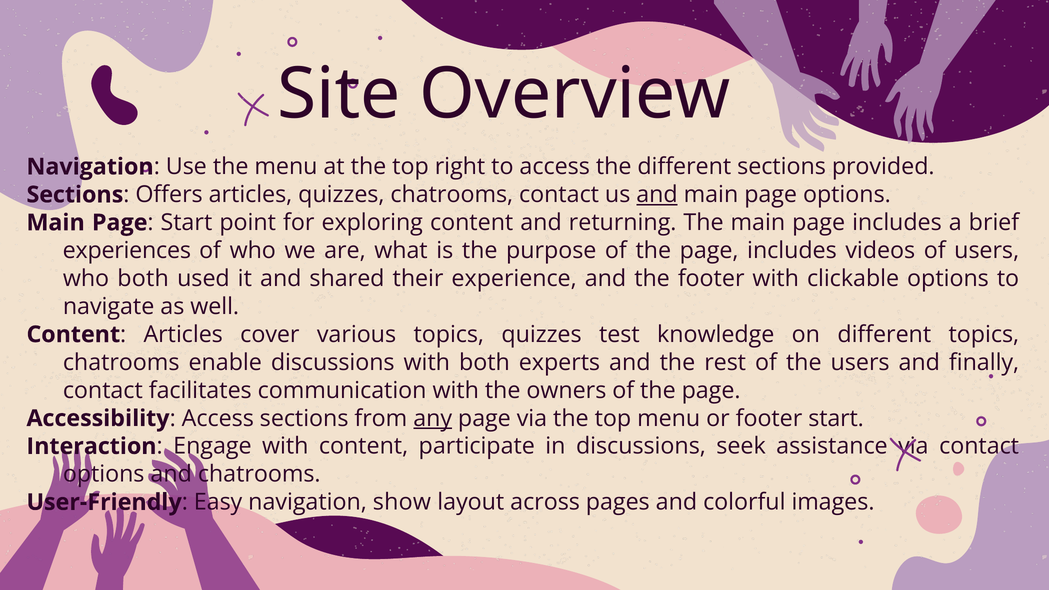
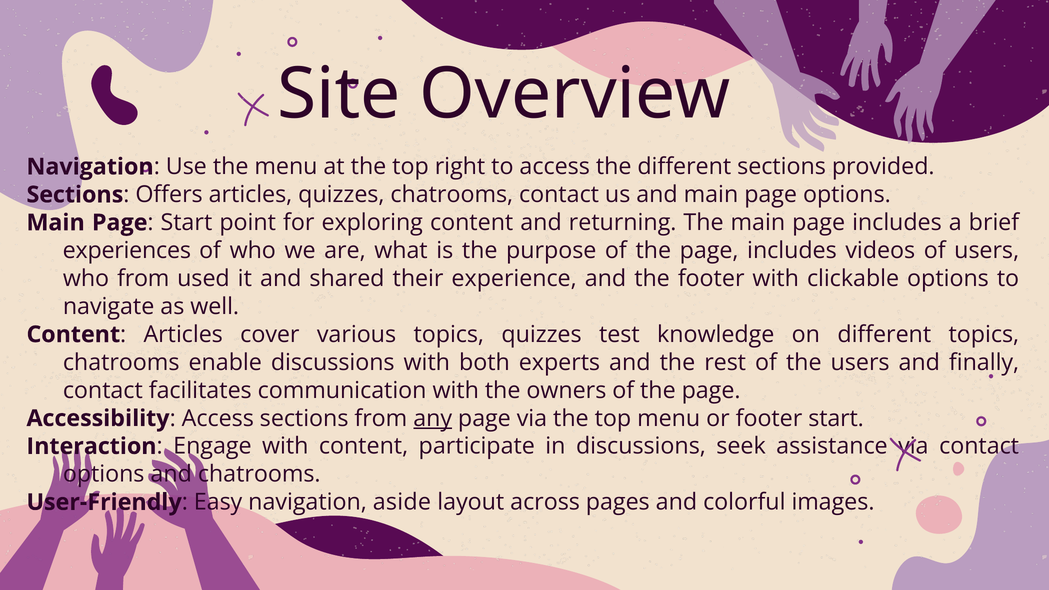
and at (657, 195) underline: present -> none
who both: both -> from
show: show -> aside
